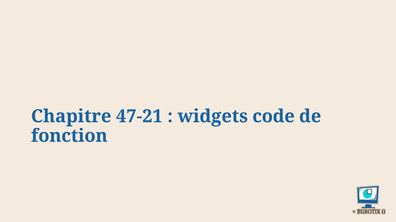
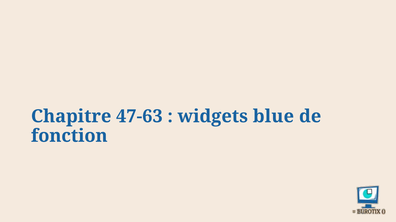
47-21: 47-21 -> 47-63
code: code -> blue
